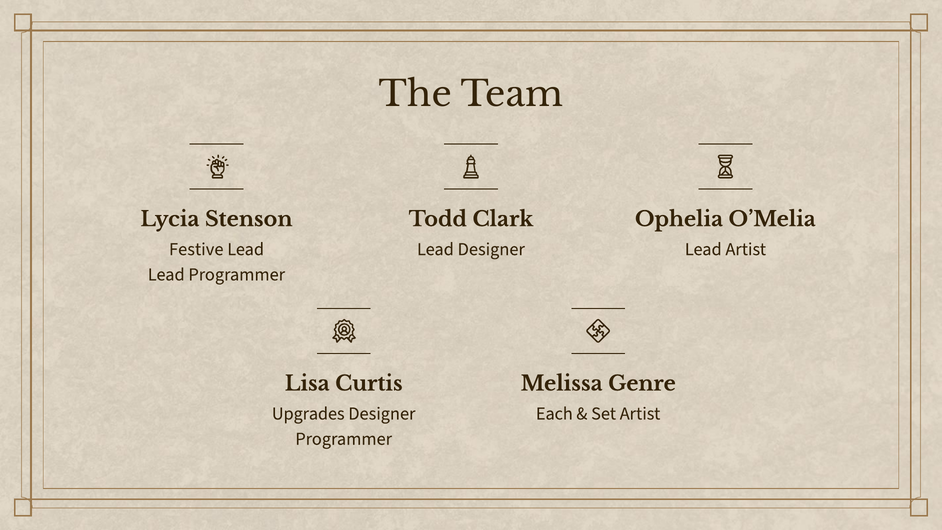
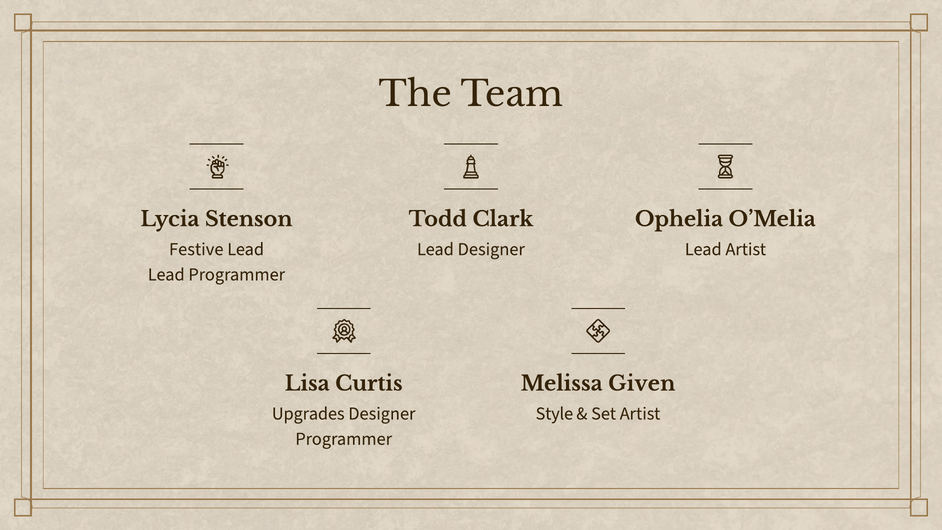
Genre: Genre -> Given
Each: Each -> Style
